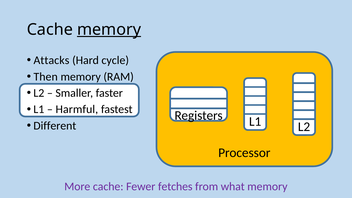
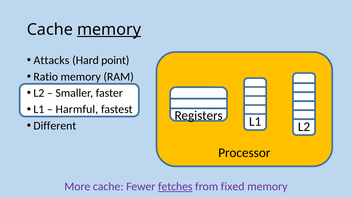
cycle: cycle -> point
Then: Then -> Ratio
fetches underline: none -> present
what: what -> fixed
